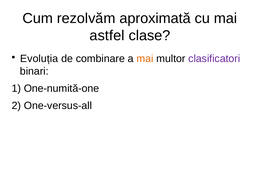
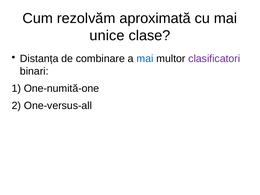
astfel: astfel -> unice
Evoluția: Evoluția -> Distanța
mai at (145, 59) colour: orange -> blue
